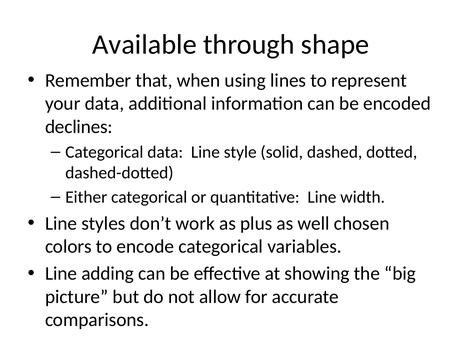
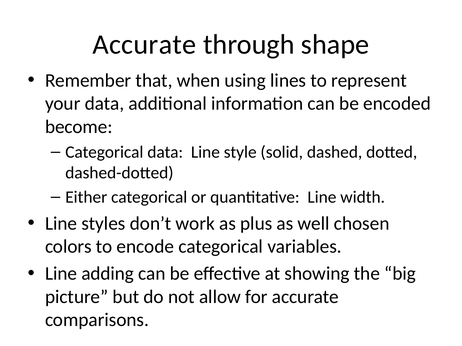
Available at (145, 45): Available -> Accurate
declines: declines -> become
